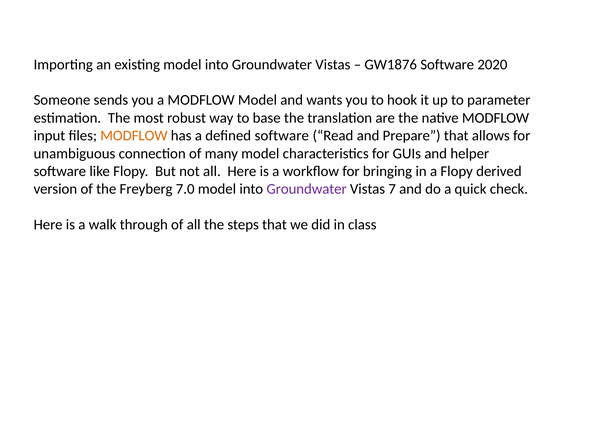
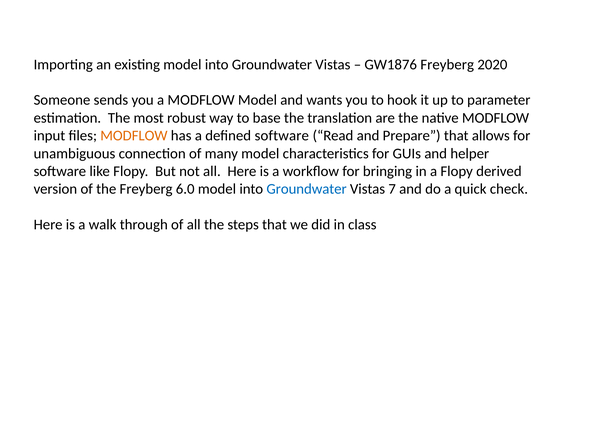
GW1876 Software: Software -> Freyberg
7.0: 7.0 -> 6.0
Groundwater at (307, 189) colour: purple -> blue
